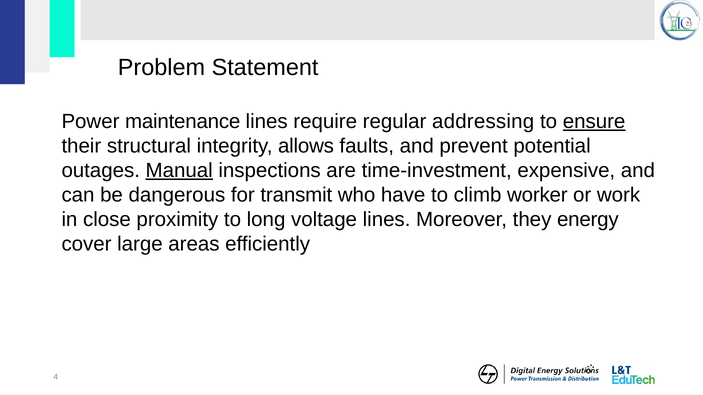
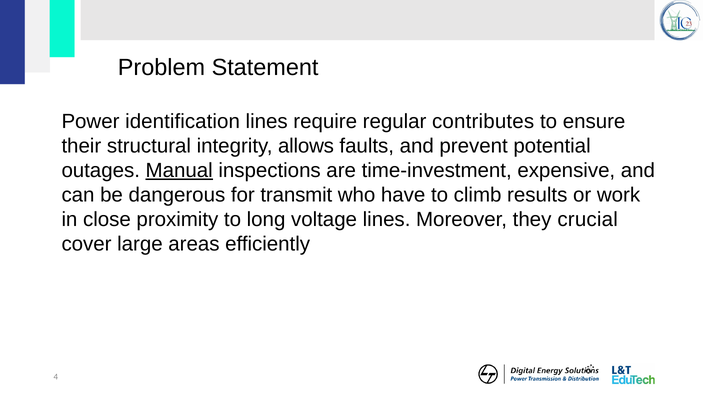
maintenance: maintenance -> identification
addressing: addressing -> contributes
ensure underline: present -> none
worker: worker -> results
energy: energy -> crucial
